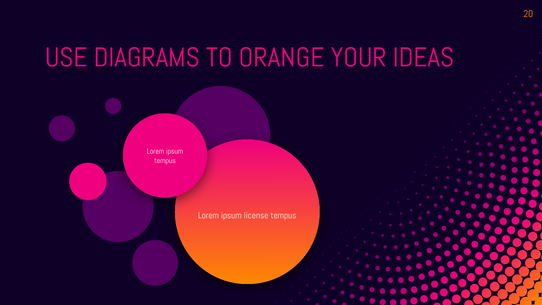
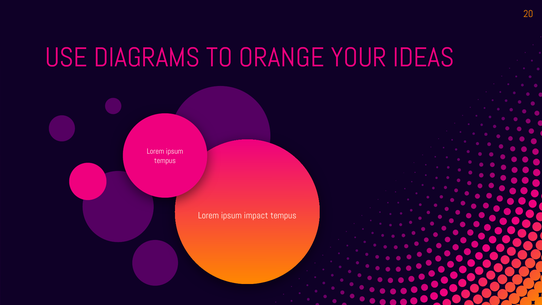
license: license -> impact
